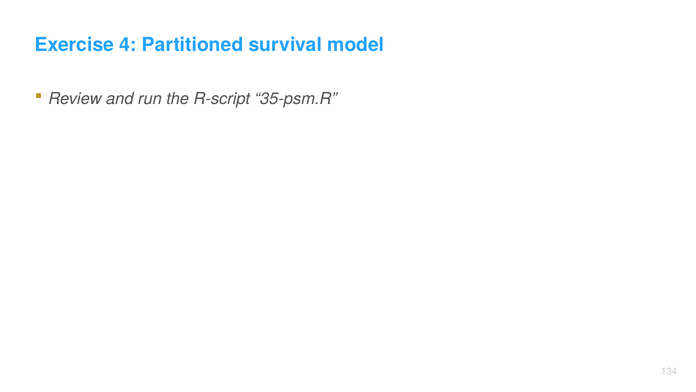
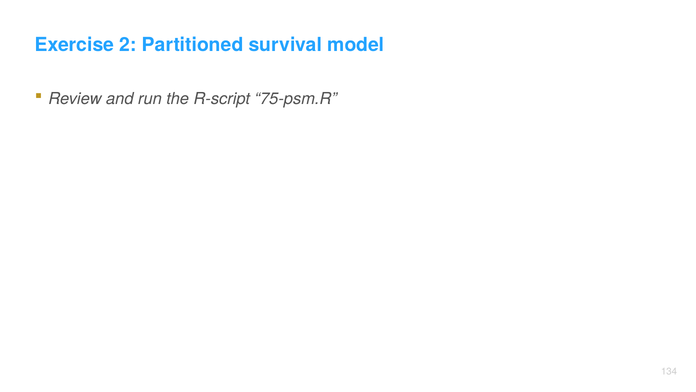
4: 4 -> 2
35-psm.R: 35-psm.R -> 75-psm.R
